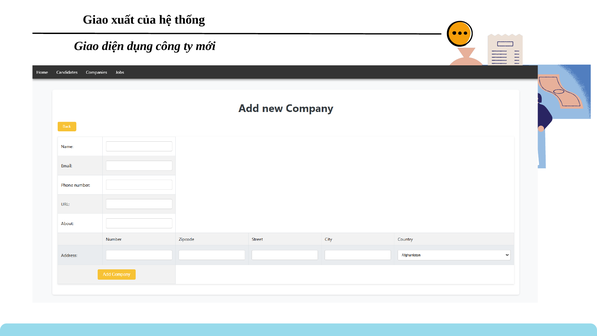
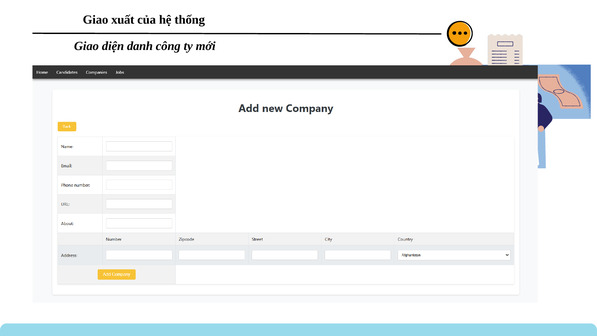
dụng: dụng -> danh
